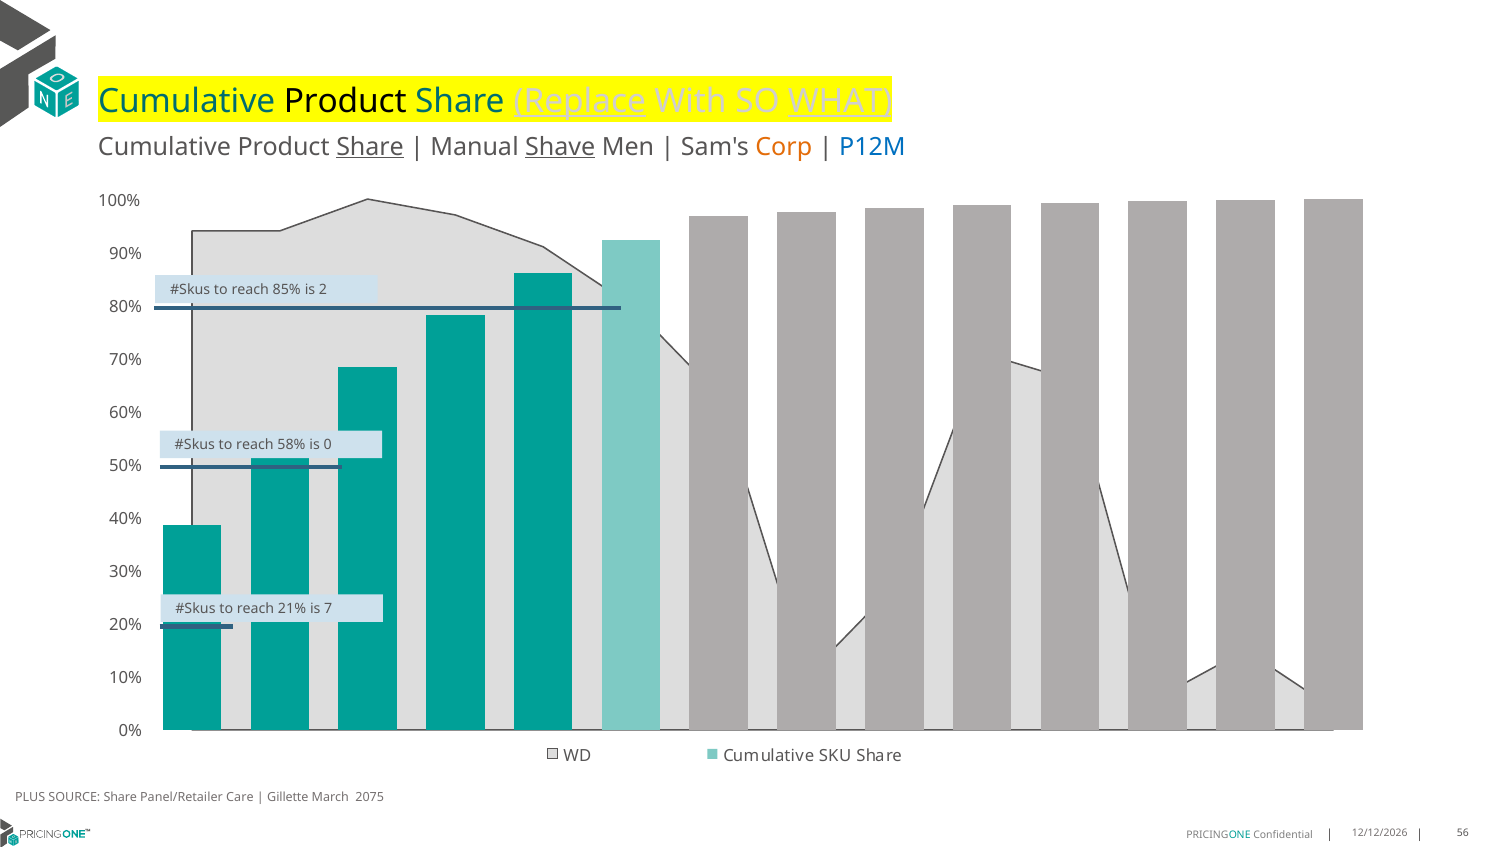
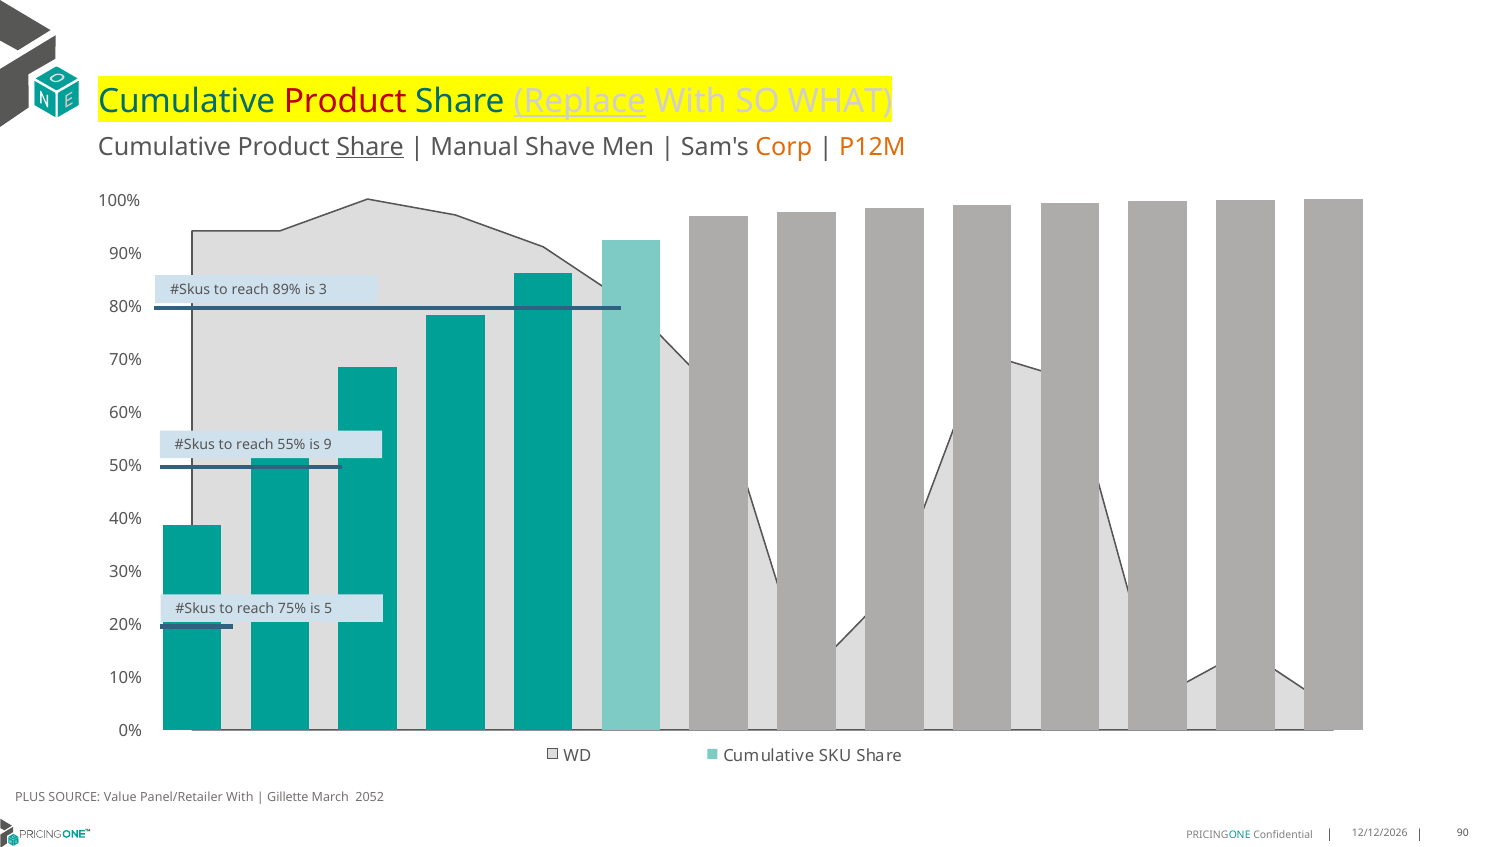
Product at (345, 101) colour: black -> red
WHAT underline: present -> none
Shave underline: present -> none
P12M colour: blue -> orange
85%: 85% -> 89%
2: 2 -> 3
58%: 58% -> 55%
0: 0 -> 9
21%: 21% -> 75%
7: 7 -> 5
SOURCE Share: Share -> Value
Panel/Retailer Care: Care -> With
2075: 2075 -> 2052
56: 56 -> 90
